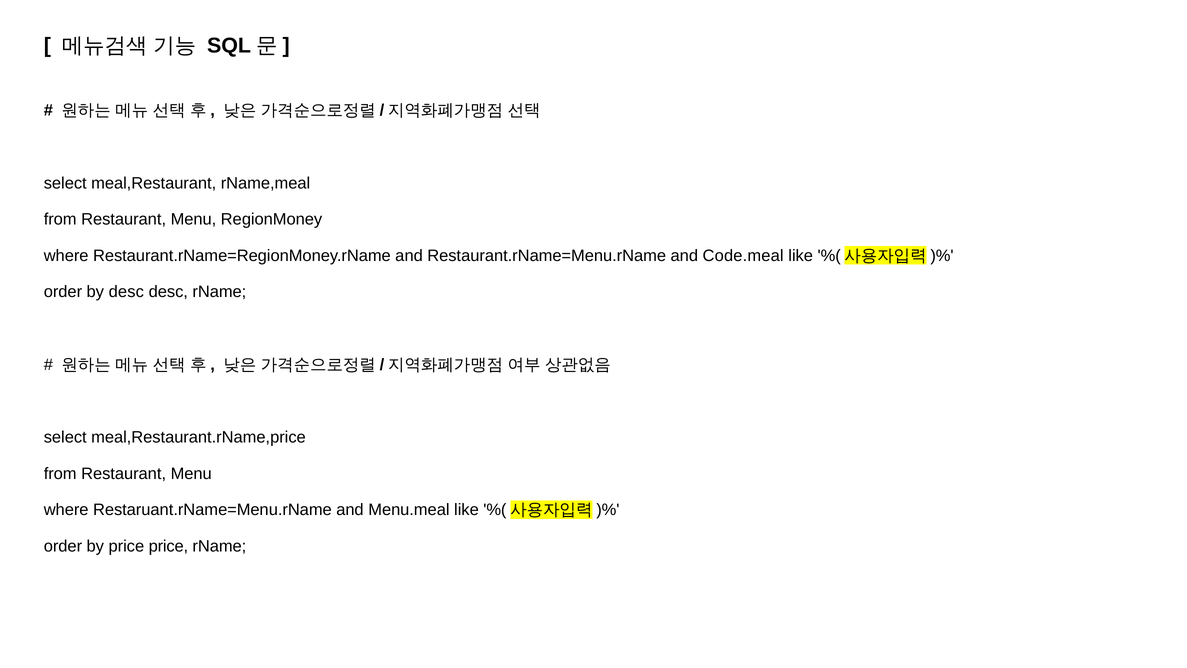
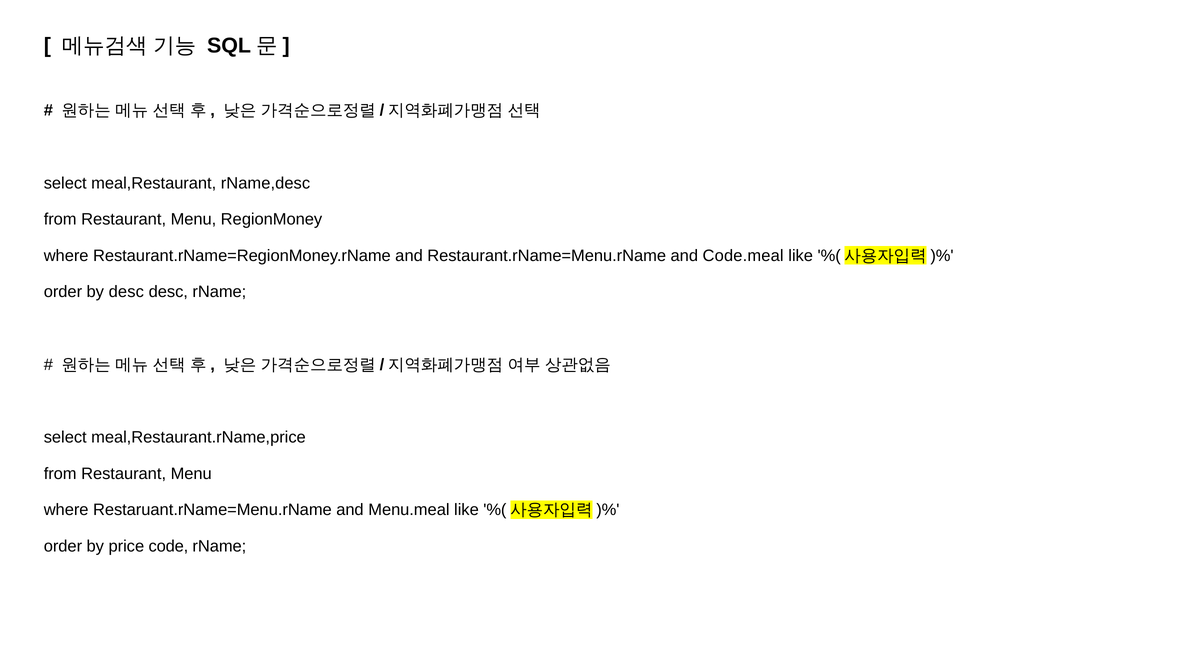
rName,meal: rName,meal -> rName,desc
price price: price -> code
